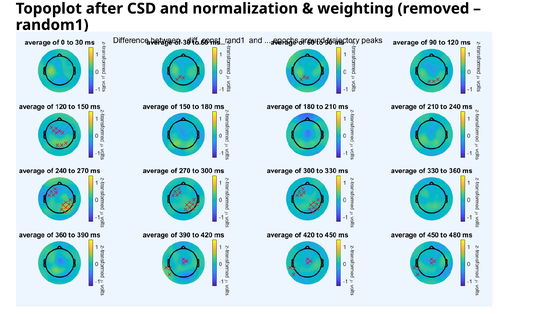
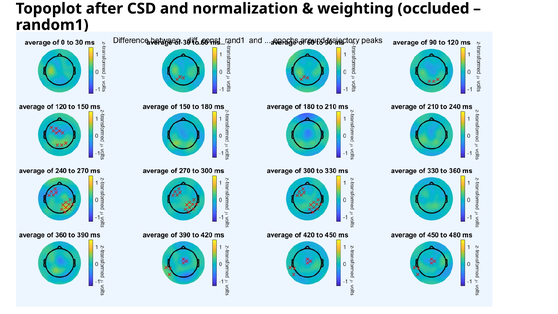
removed: removed -> occluded
